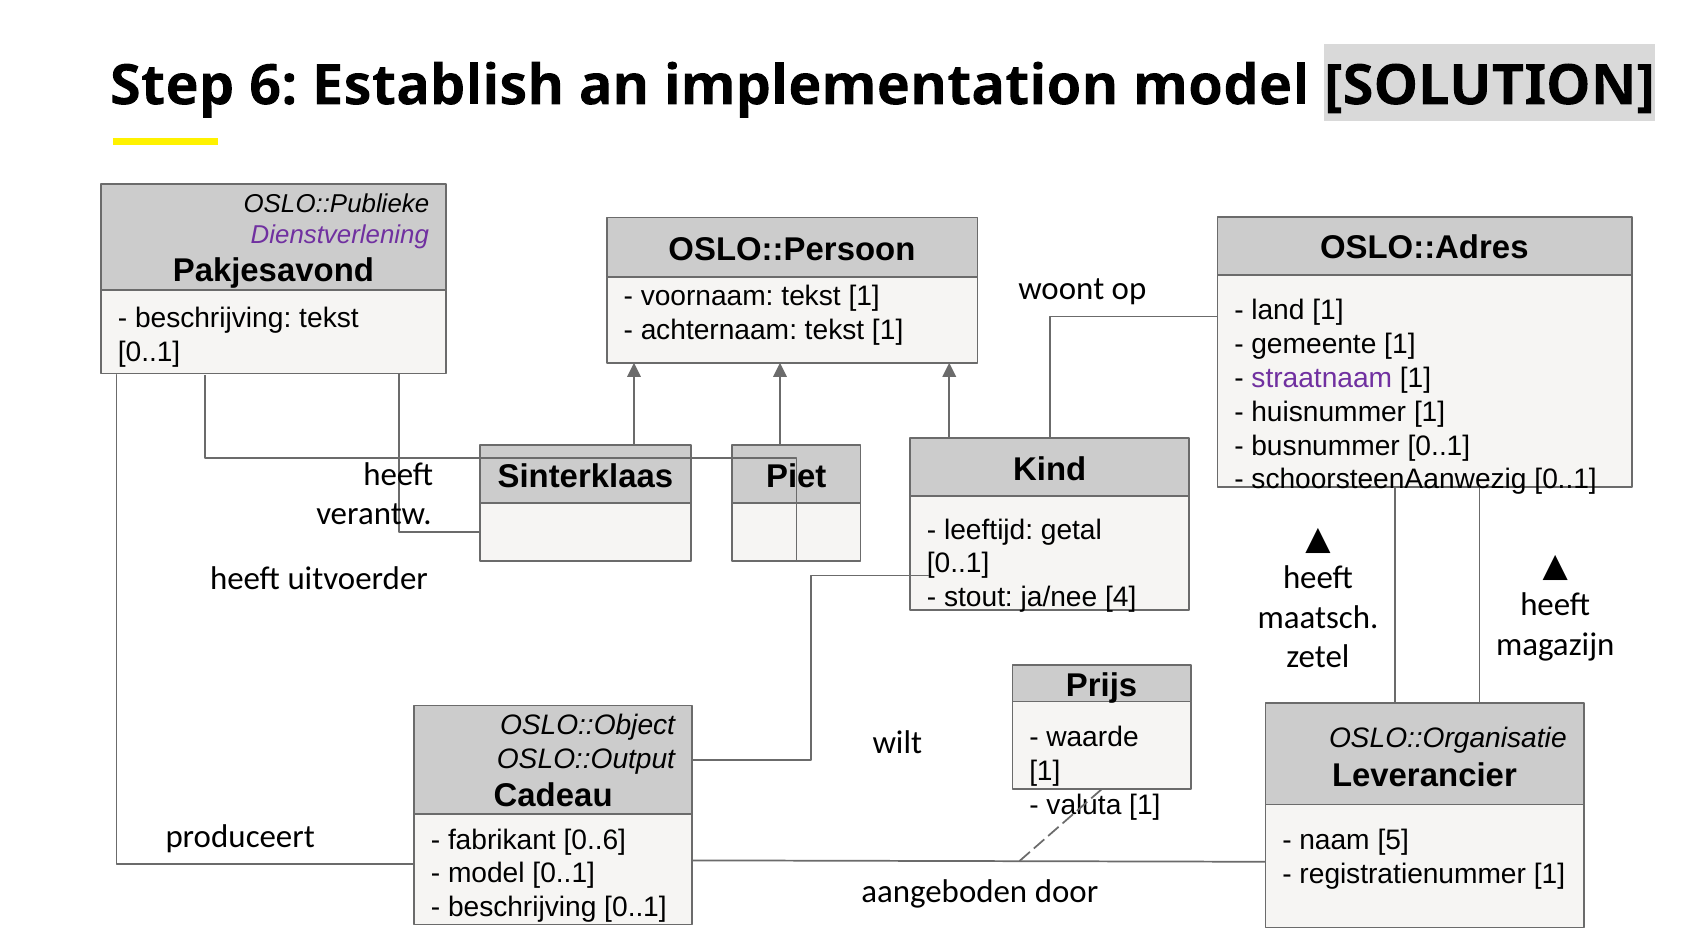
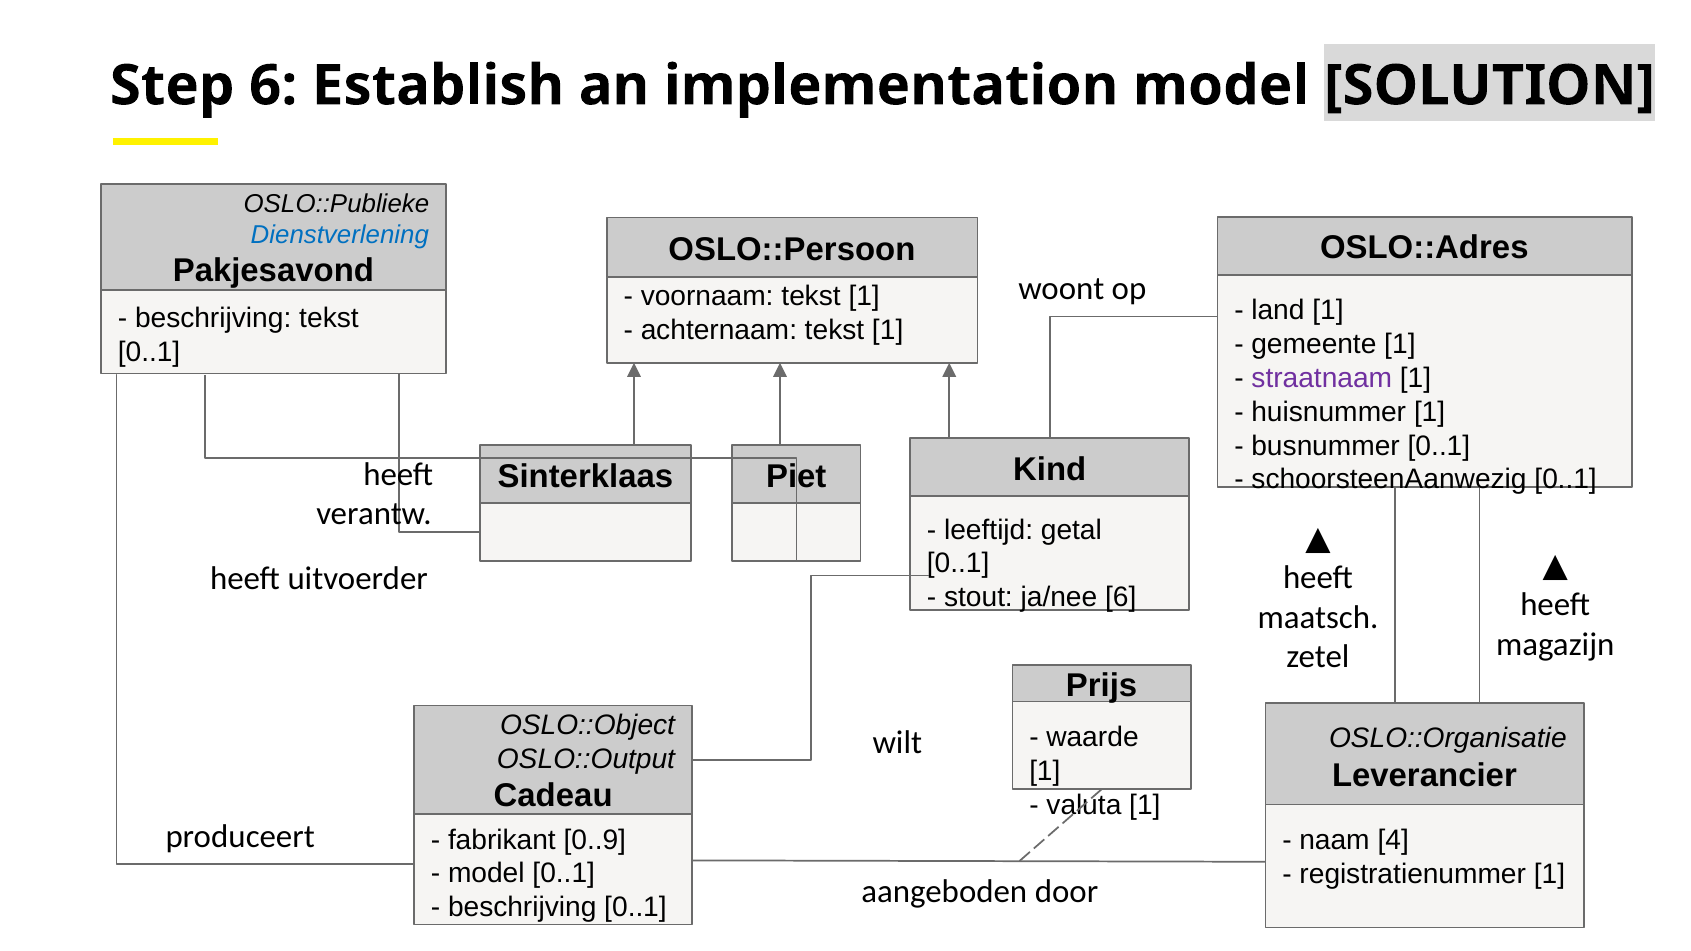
Dienstverlening colour: purple -> blue
ja/nee 4: 4 -> 6
0..6: 0..6 -> 0..9
5: 5 -> 4
